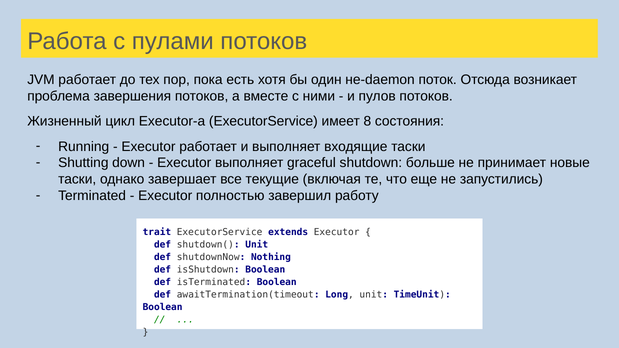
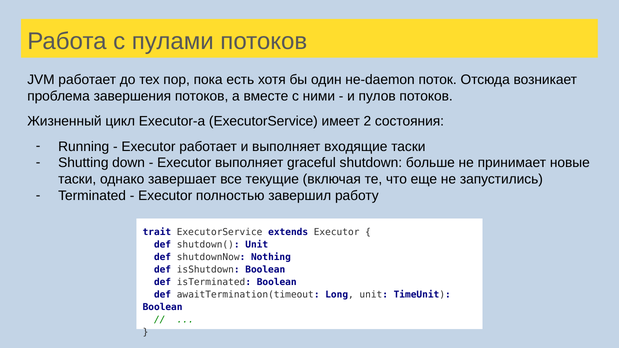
8: 8 -> 2
